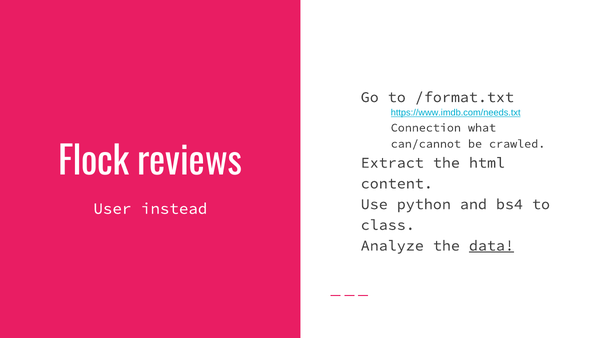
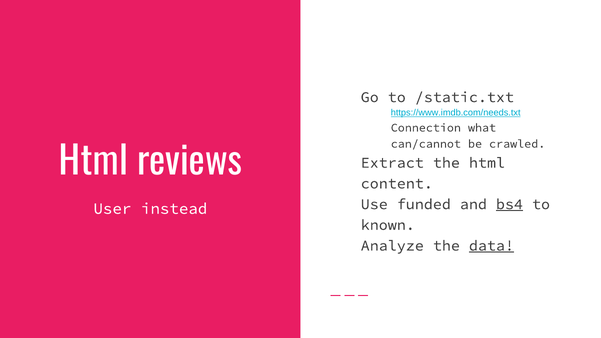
/format.txt: /format.txt -> /static.txt
Flock at (94, 162): Flock -> Html
python: python -> funded
bs4 underline: none -> present
class: class -> known
